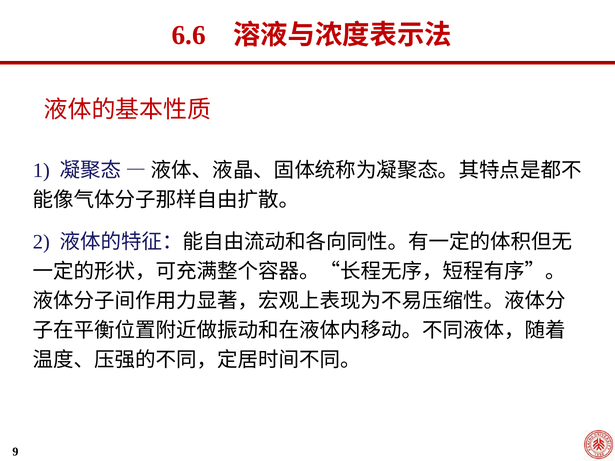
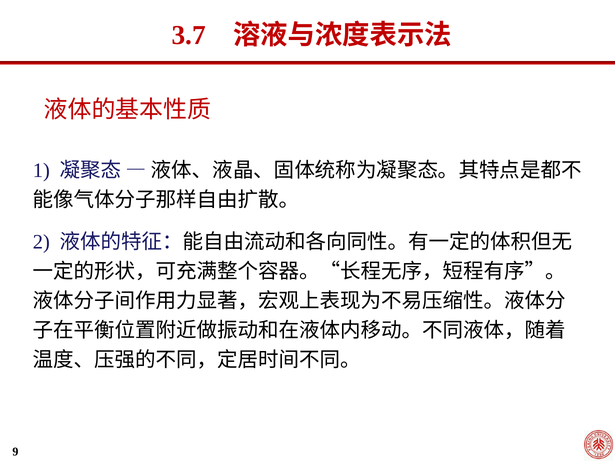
6.6: 6.6 -> 3.7
